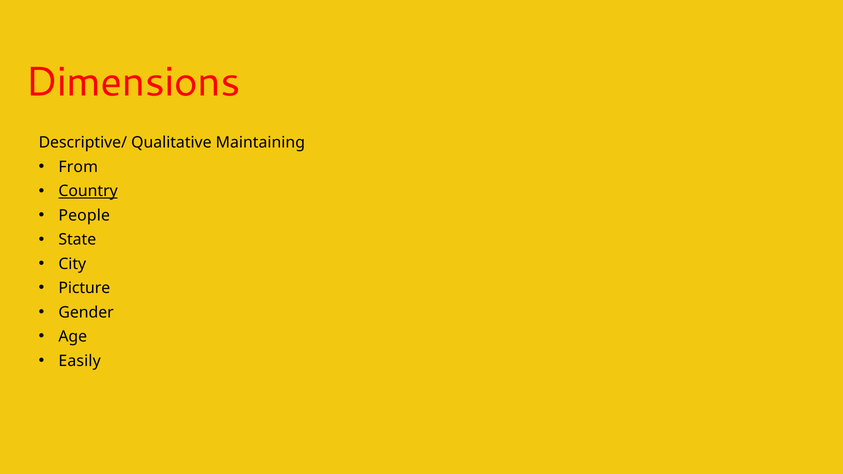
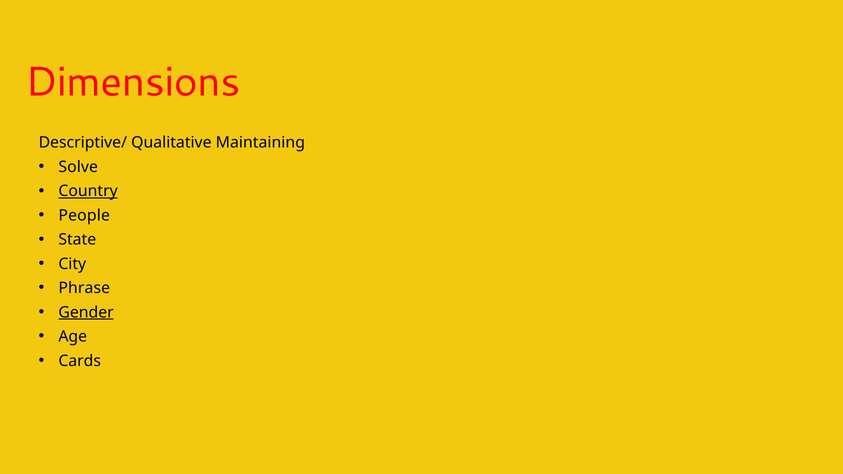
From: From -> Solve
Picture: Picture -> Phrase
Gender underline: none -> present
Easily: Easily -> Cards
